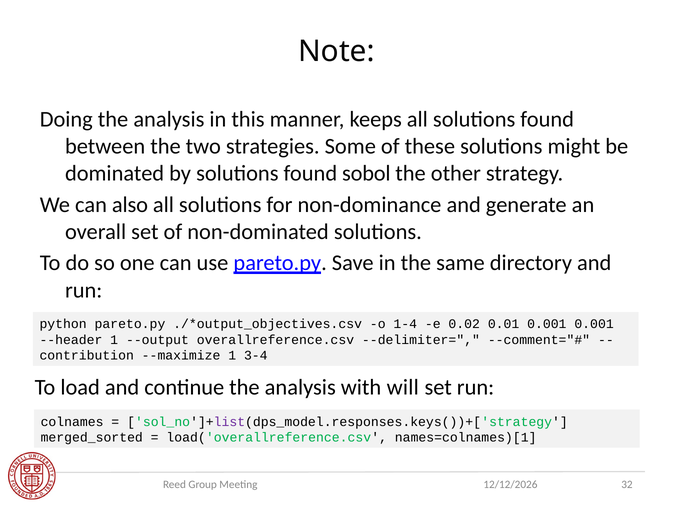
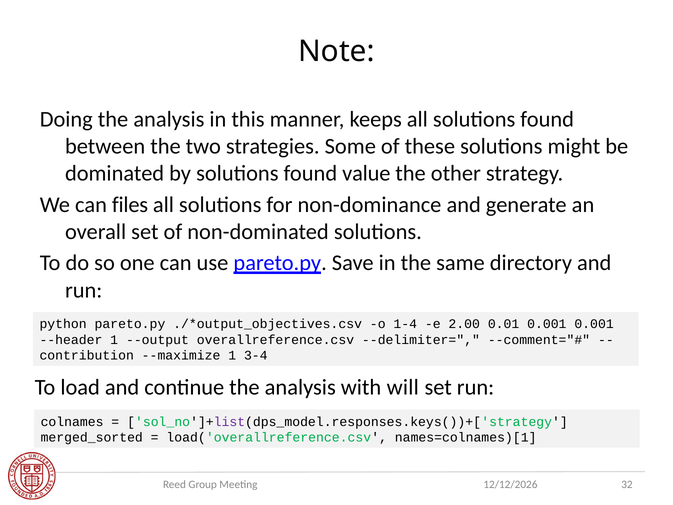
sobol: sobol -> value
also: also -> files
0.02: 0.02 -> 2.00
